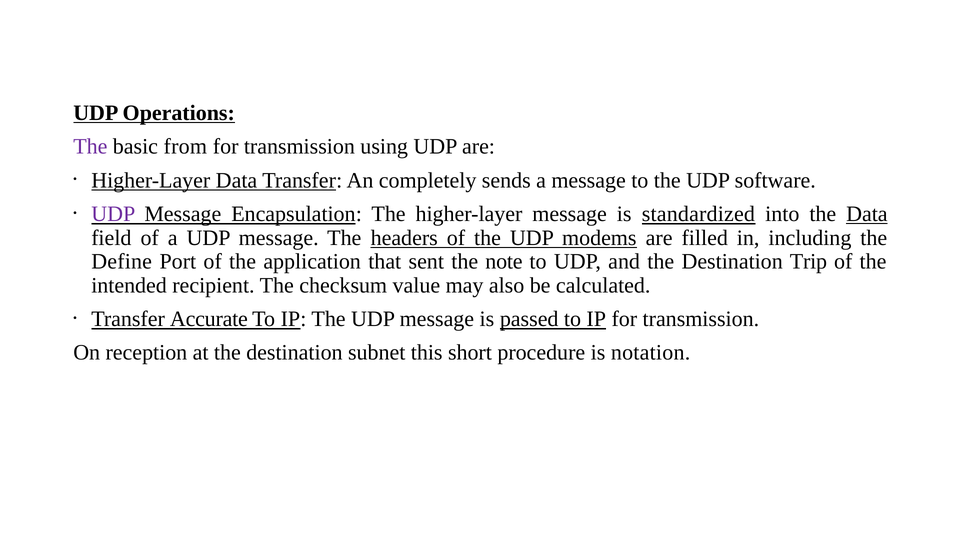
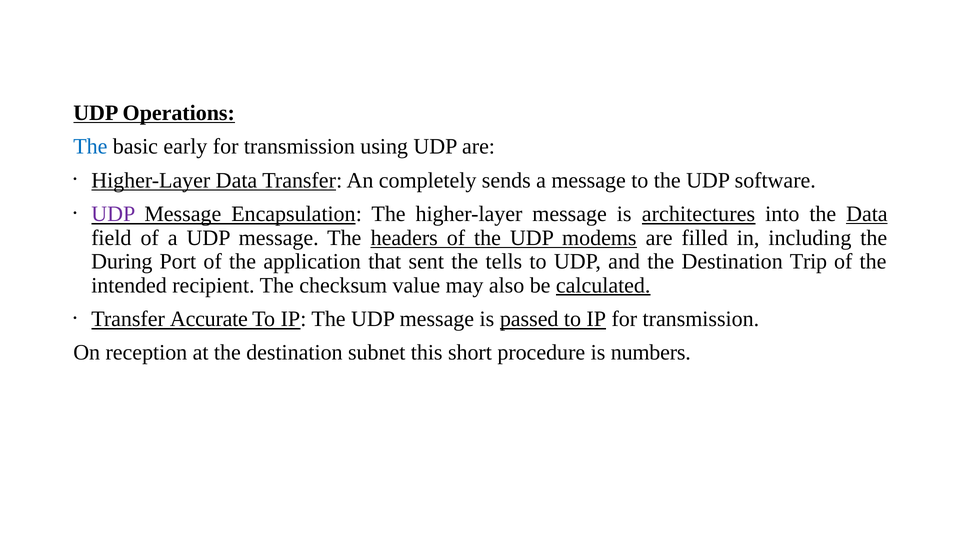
The at (90, 147) colour: purple -> blue
from: from -> early
standardized: standardized -> architectures
Define: Define -> During
note: note -> tells
calculated underline: none -> present
notation: notation -> numbers
